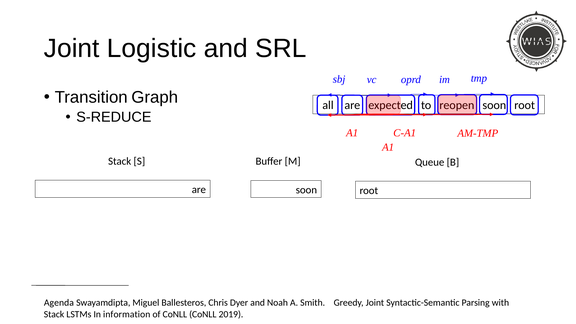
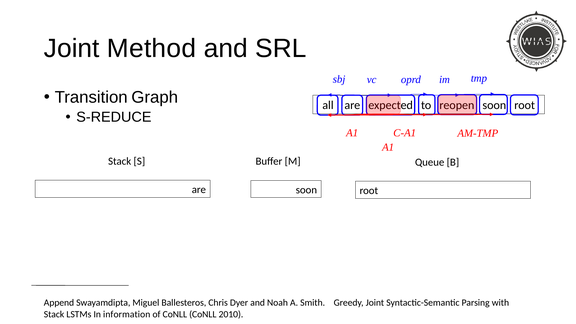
Logistic: Logistic -> Method
Agenda: Agenda -> Append
2019: 2019 -> 2010
